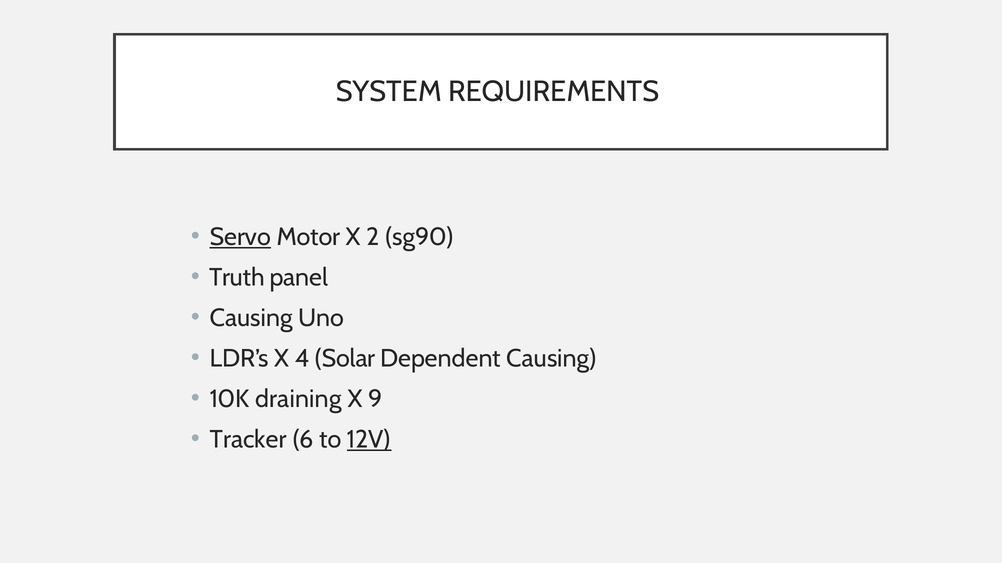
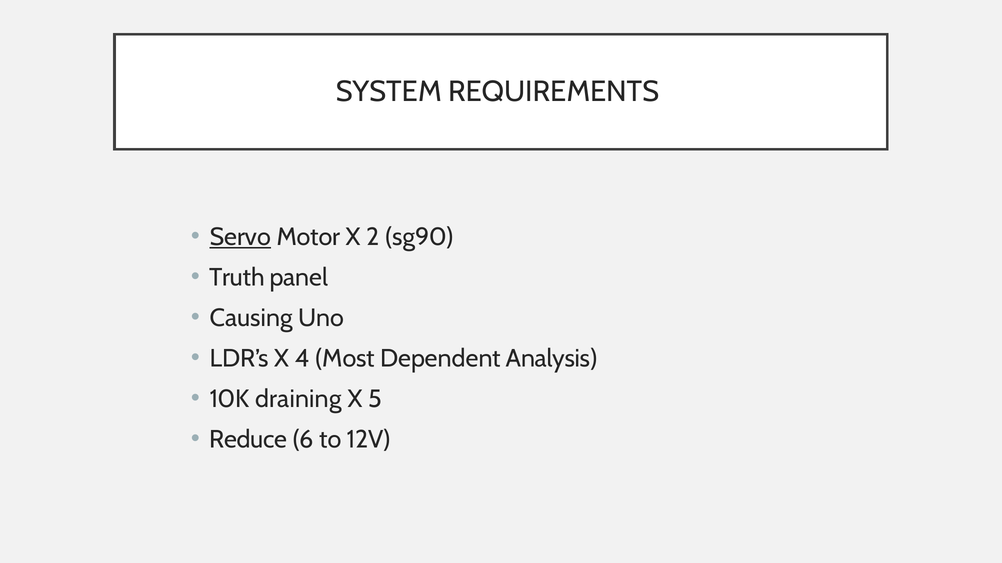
Solar: Solar -> Most
Dependent Causing: Causing -> Analysis
9: 9 -> 5
Tracker: Tracker -> Reduce
12V underline: present -> none
